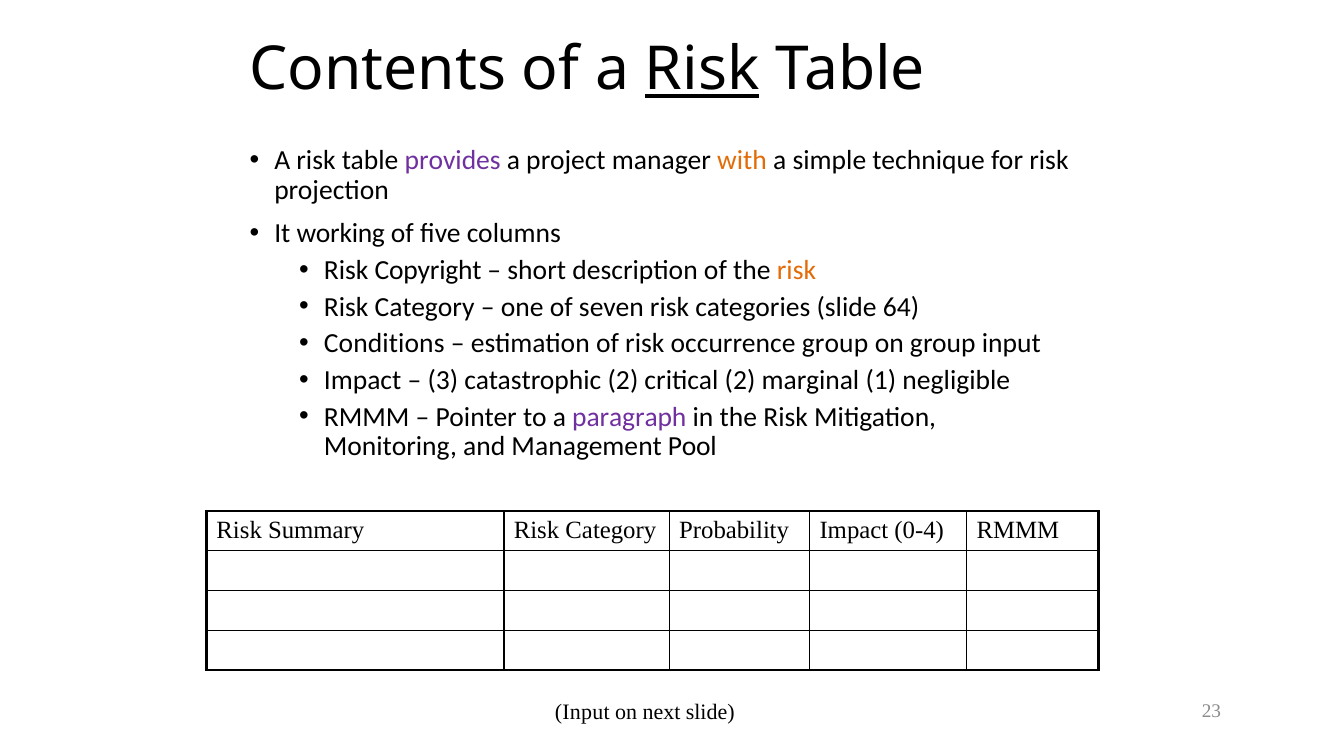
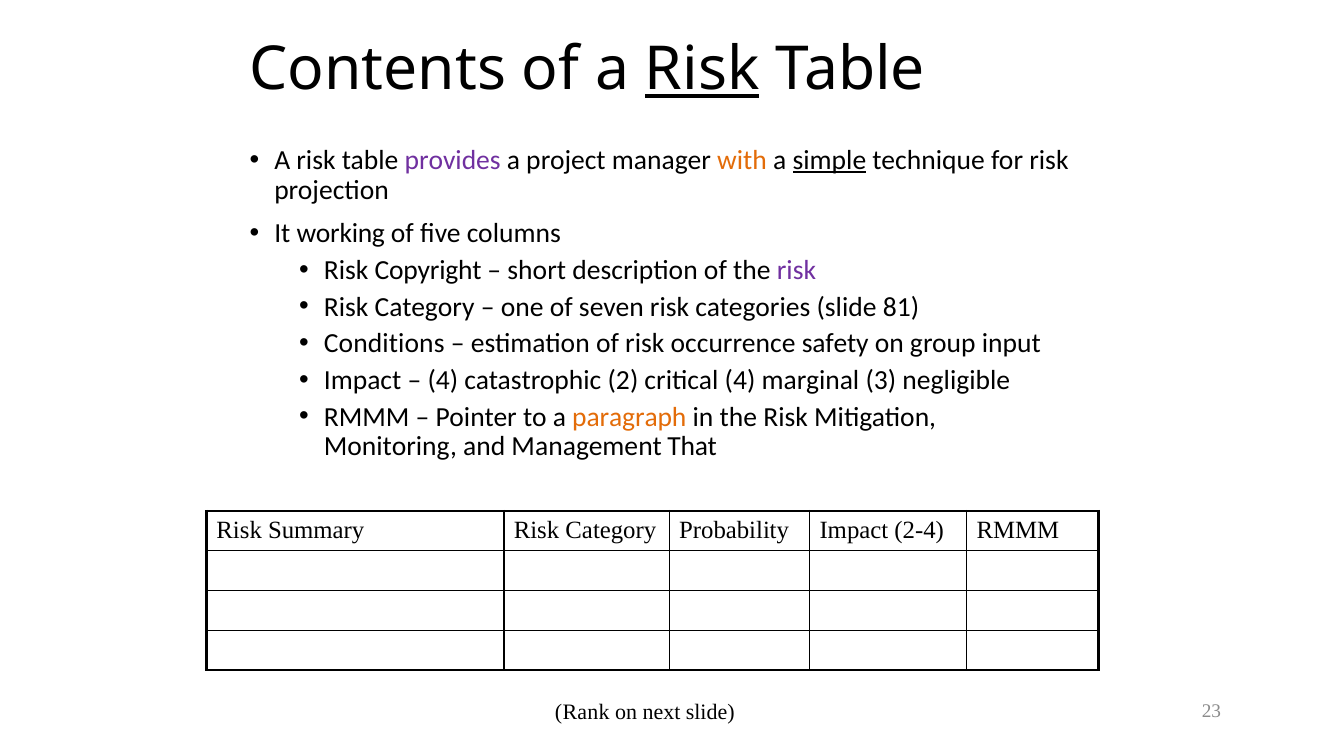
simple underline: none -> present
risk at (796, 270) colour: orange -> purple
64: 64 -> 81
occurrence group: group -> safety
3 at (443, 380): 3 -> 4
critical 2: 2 -> 4
1: 1 -> 3
paragraph colour: purple -> orange
Pool: Pool -> That
0-4: 0-4 -> 2-4
Input at (582, 712): Input -> Rank
